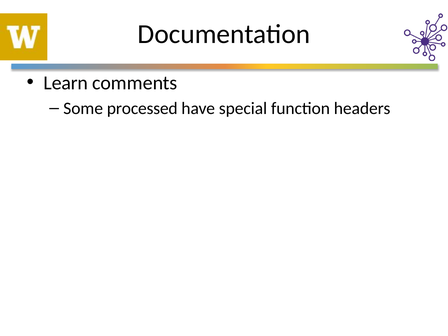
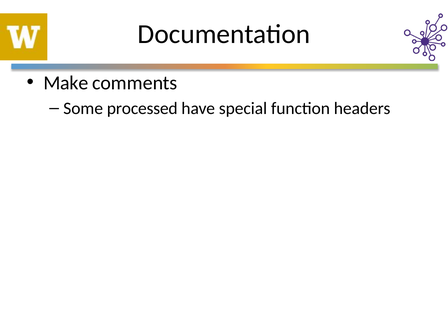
Learn: Learn -> Make
